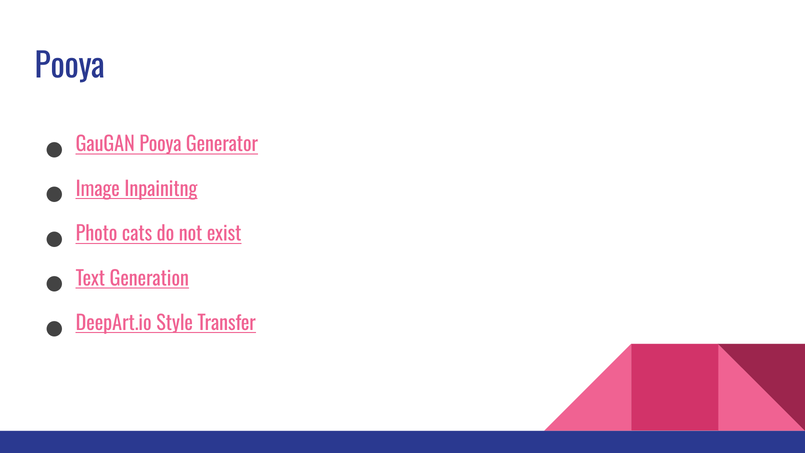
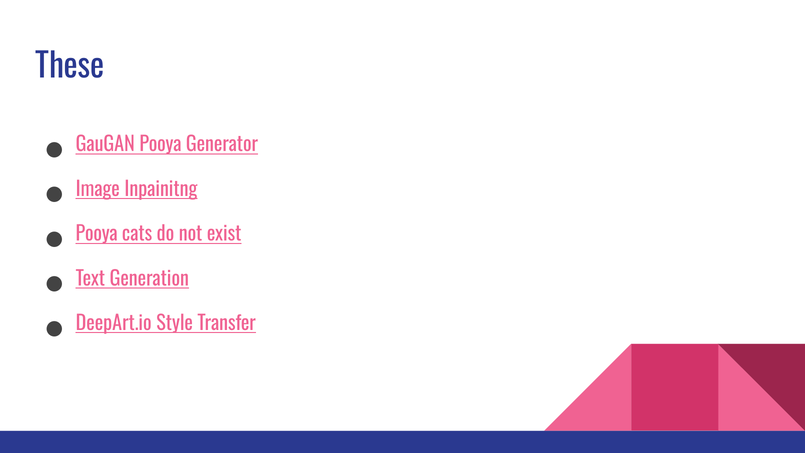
Pooya at (70, 67): Pooya -> These
Photo at (97, 234): Photo -> Pooya
